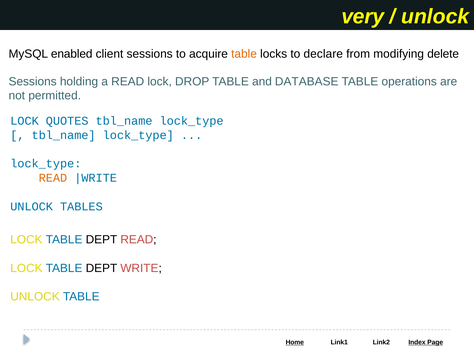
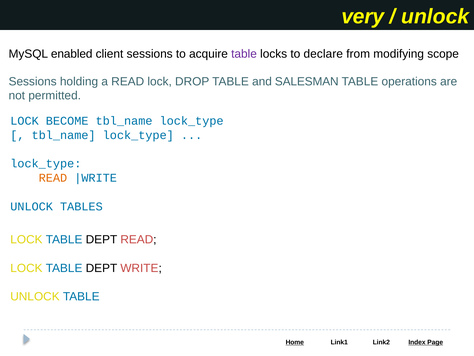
table at (244, 54) colour: orange -> purple
delete: delete -> scope
DATABASE: DATABASE -> SALESMAN
QUOTES: QUOTES -> BECOME
